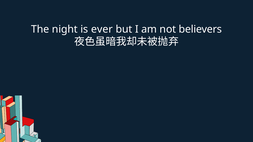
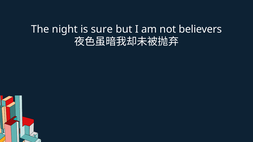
ever: ever -> sure
